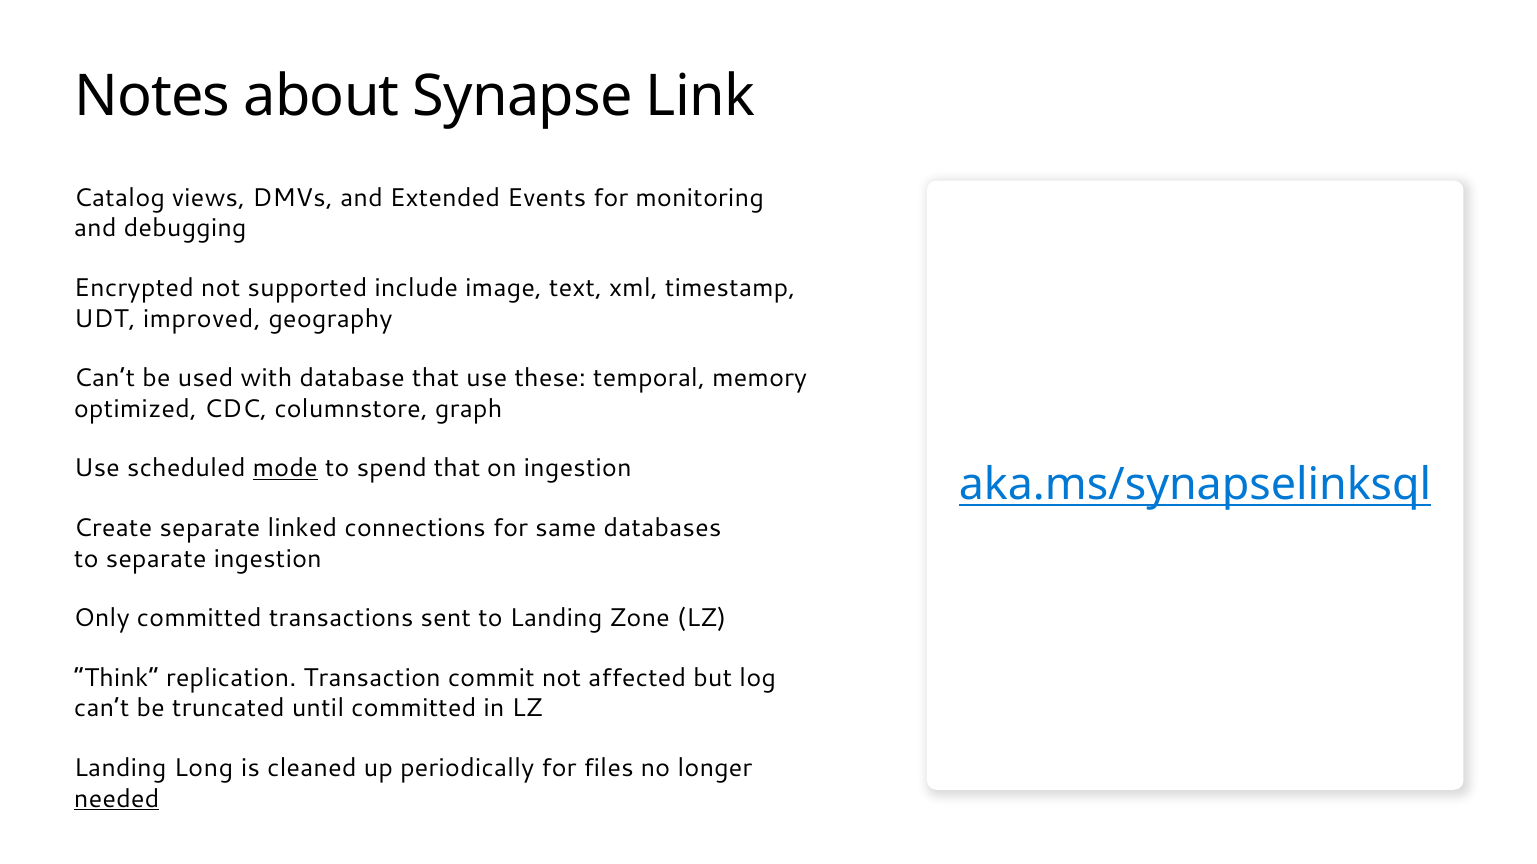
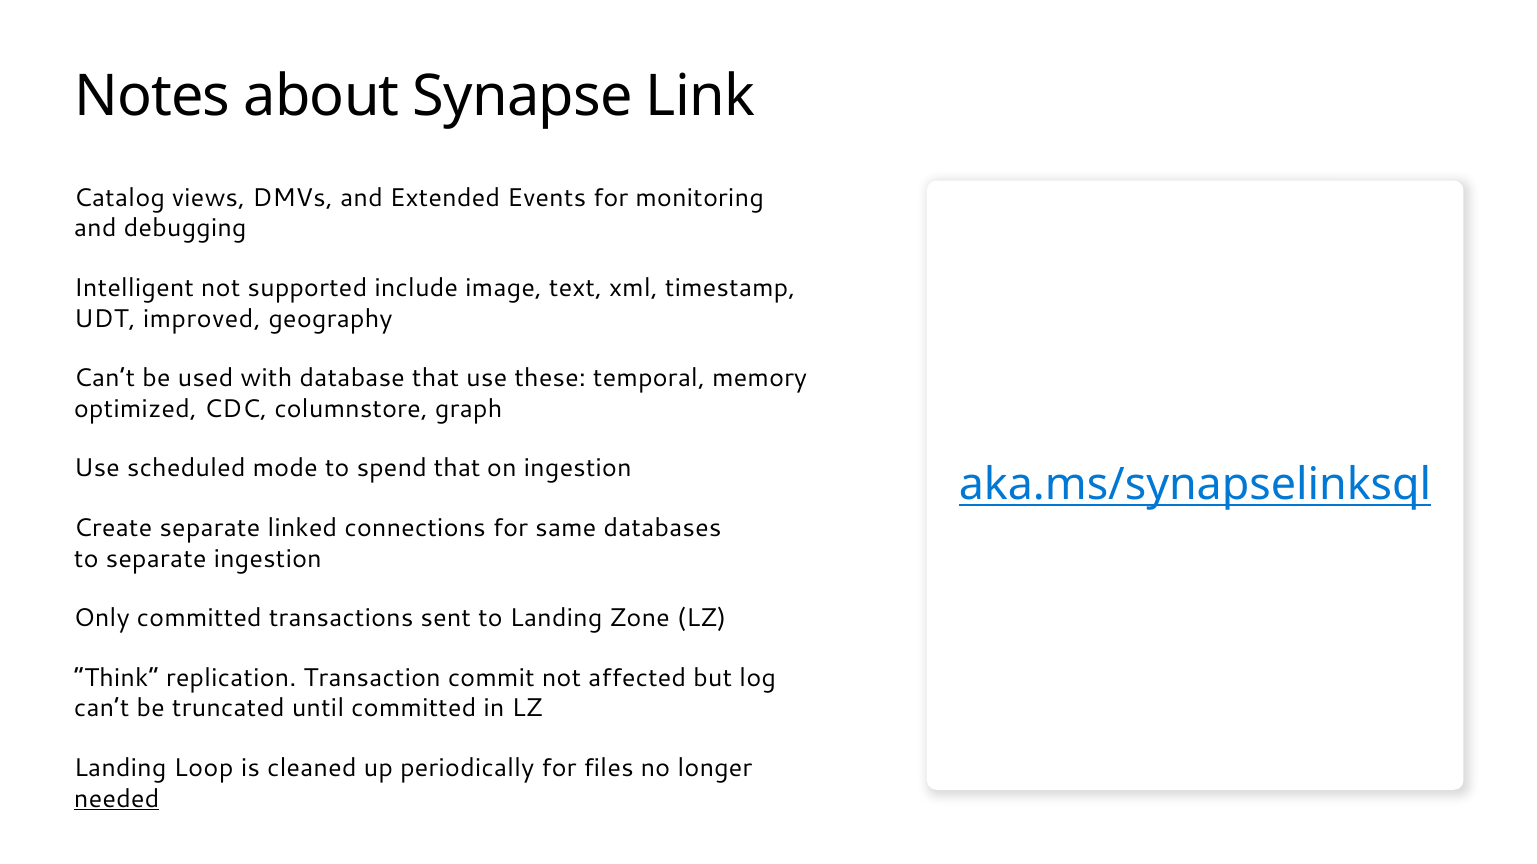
Encrypted: Encrypted -> Intelligent
mode underline: present -> none
Long: Long -> Loop
